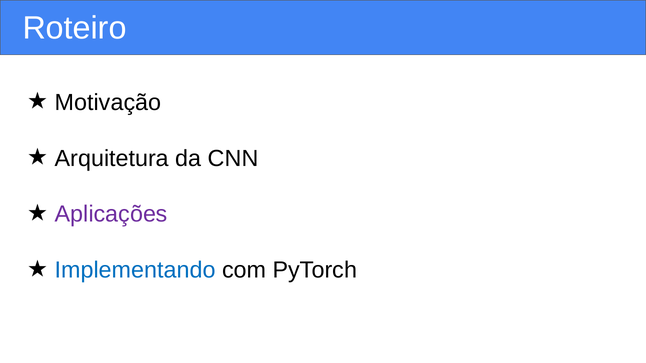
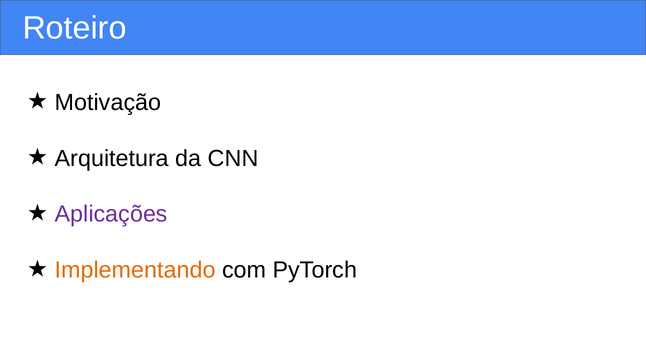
Implementando colour: blue -> orange
